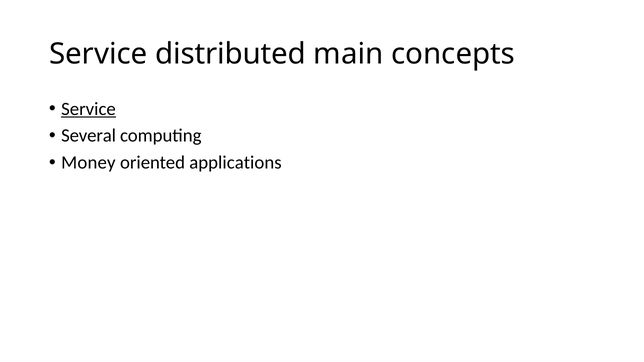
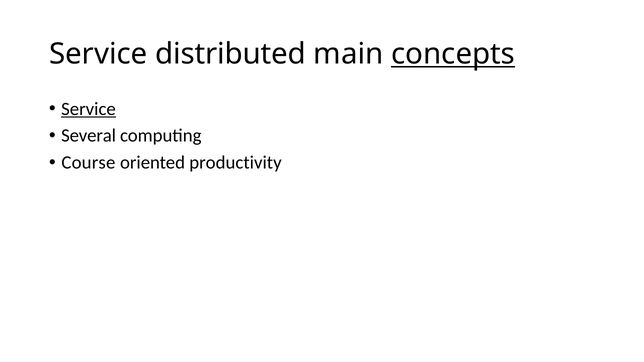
concepts underline: none -> present
Money: Money -> Course
applications: applications -> productivity
